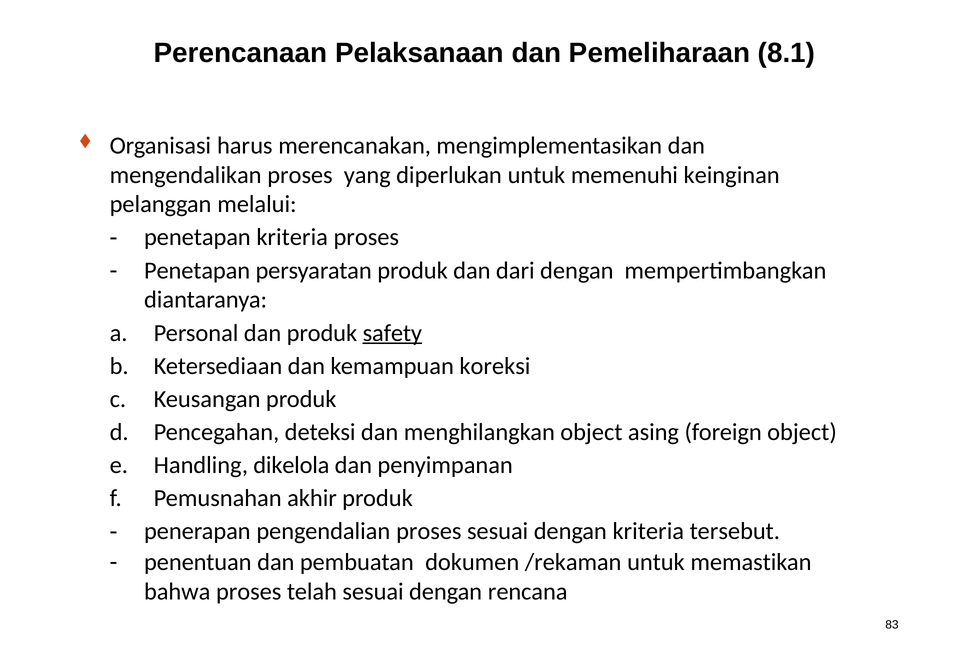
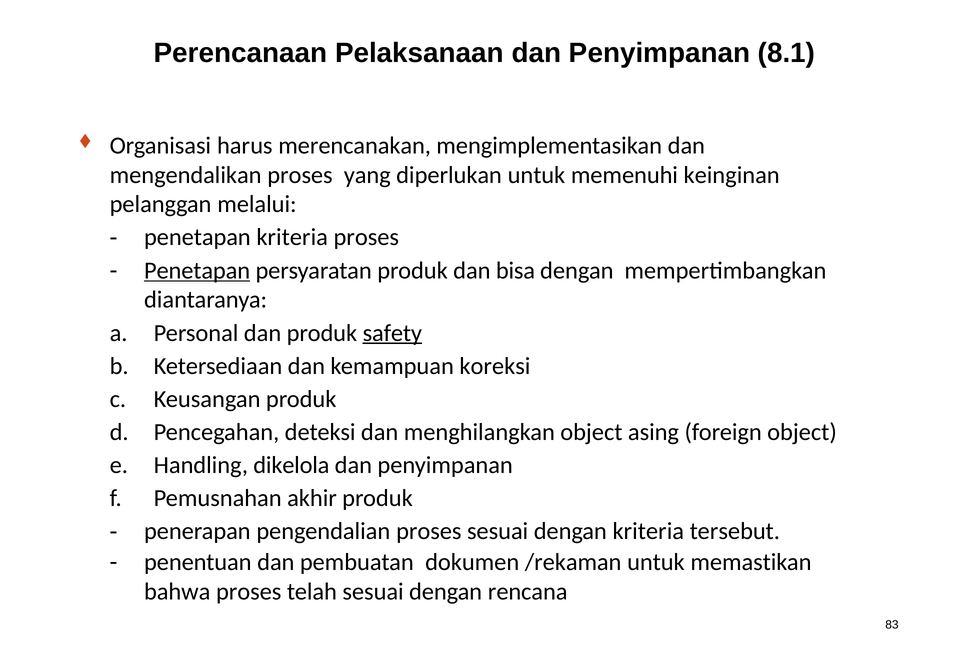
Pelaksanaan dan Pemeliharaan: Pemeliharaan -> Penyimpanan
Penetapan at (197, 271) underline: none -> present
dari: dari -> bisa
